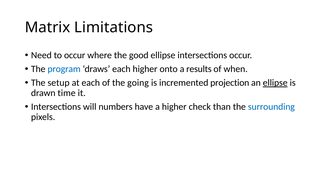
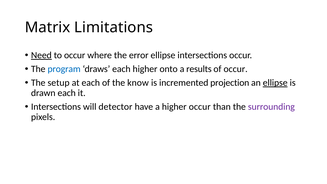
Need underline: none -> present
good: good -> error
of when: when -> occur
going: going -> know
drawn time: time -> each
numbers: numbers -> detector
higher check: check -> occur
surrounding colour: blue -> purple
